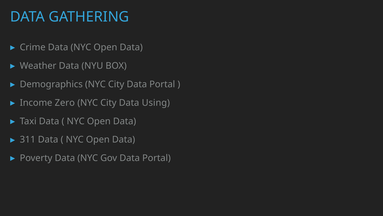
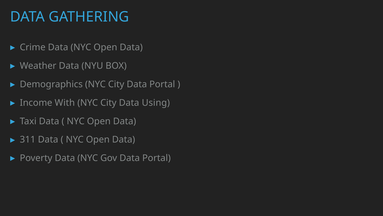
Zero: Zero -> With
